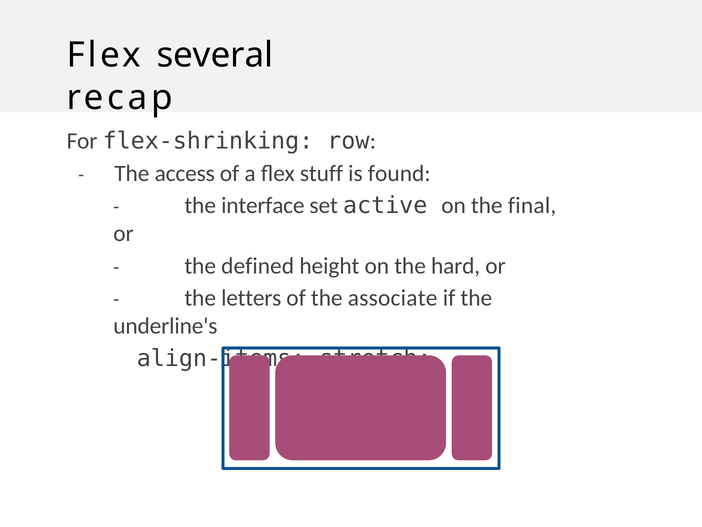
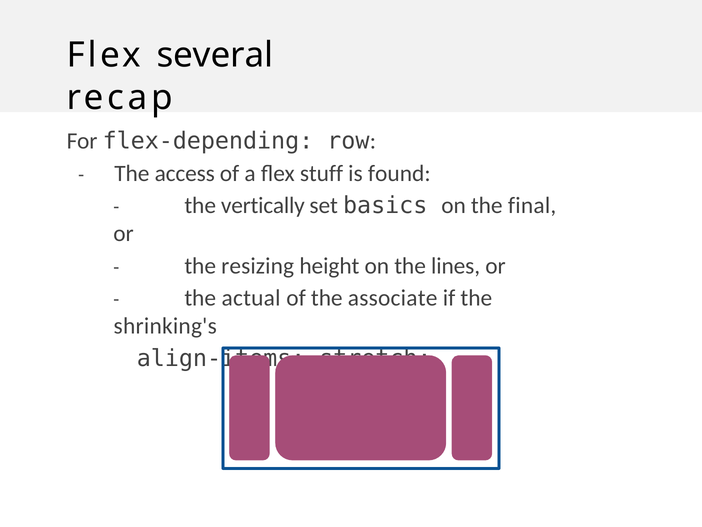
flex-shrinking: flex-shrinking -> flex-depending
interface: interface -> vertically
active: active -> basics
defined: defined -> resizing
hard: hard -> lines
letters: letters -> actual
underline's: underline's -> shrinking's
